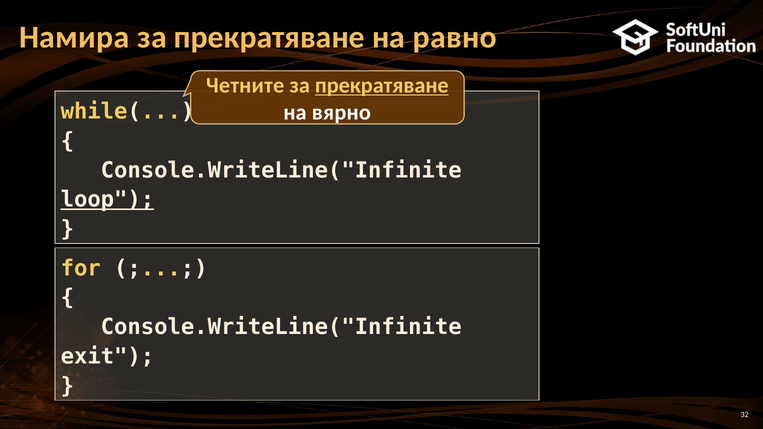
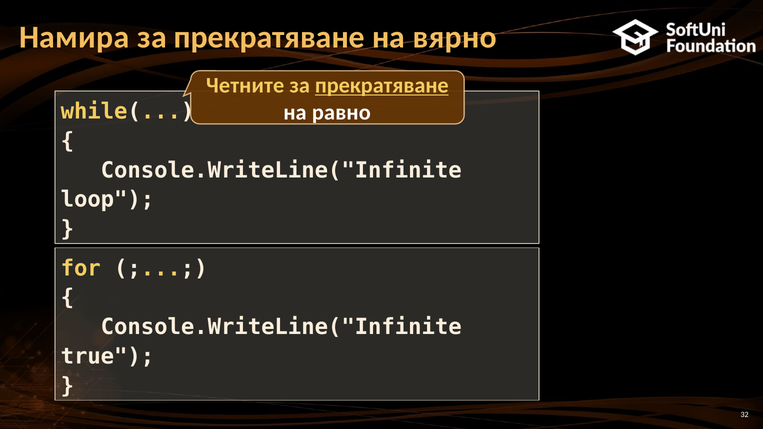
равно: равно -> вярно
вярно: вярно -> равно
loop underline: present -> none
exit: exit -> true
